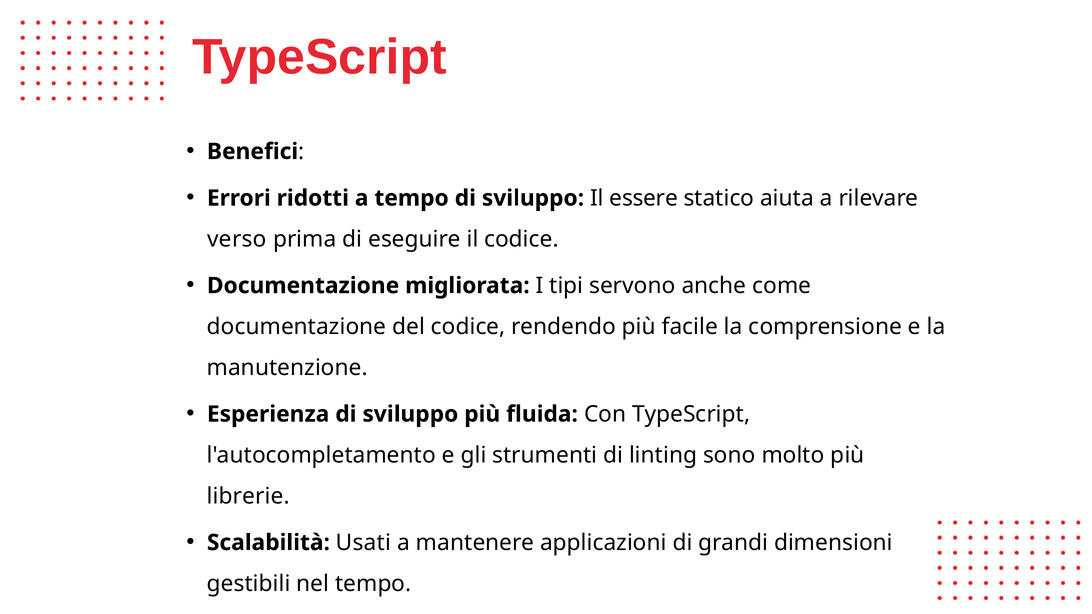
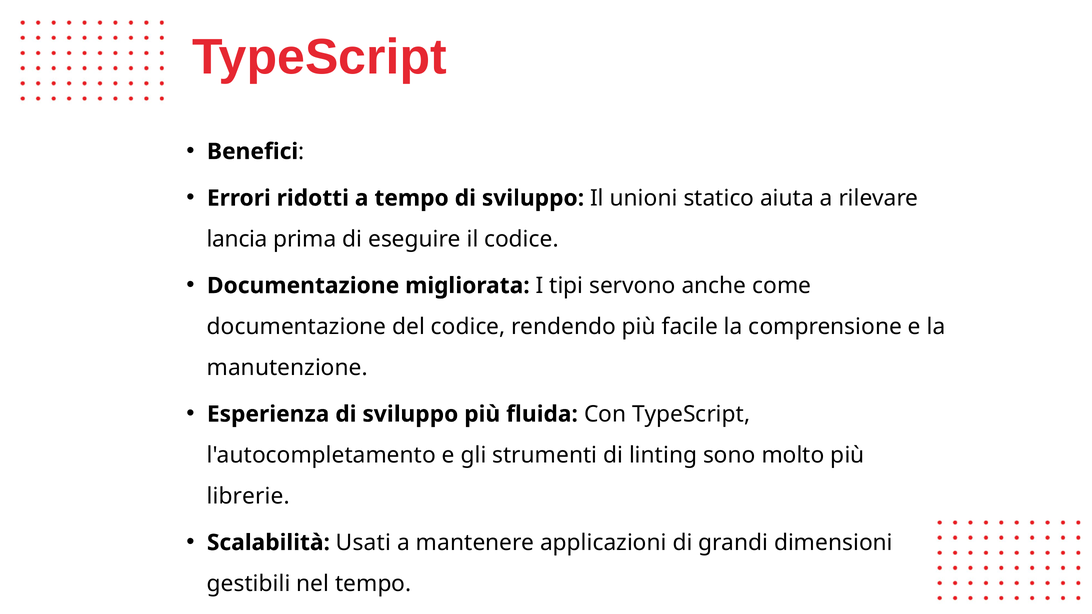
essere: essere -> unioni
verso: verso -> lancia
